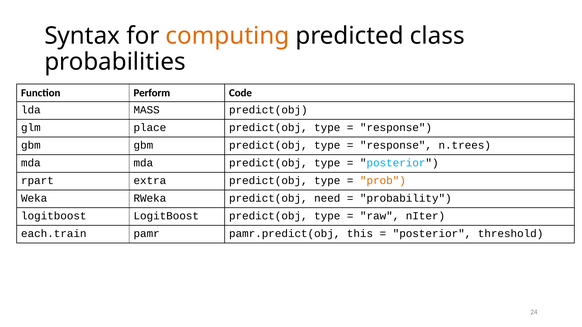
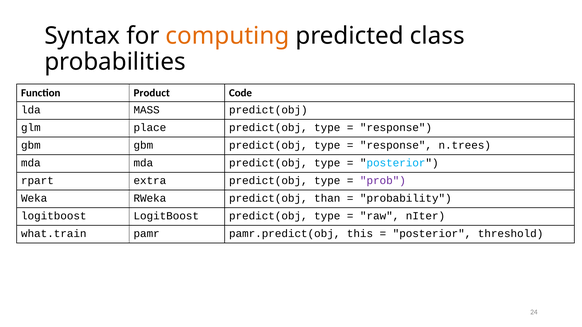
Perform: Perform -> Product
prob colour: orange -> purple
need: need -> than
each.train: each.train -> what.train
